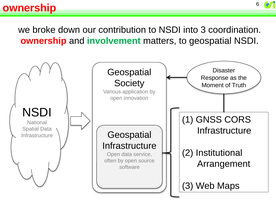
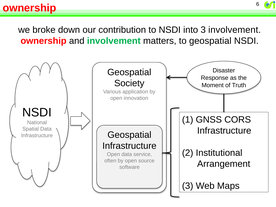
3 coordination: coordination -> involvement
